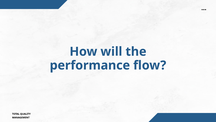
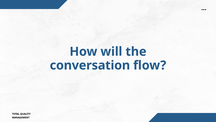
performance: performance -> conversation
